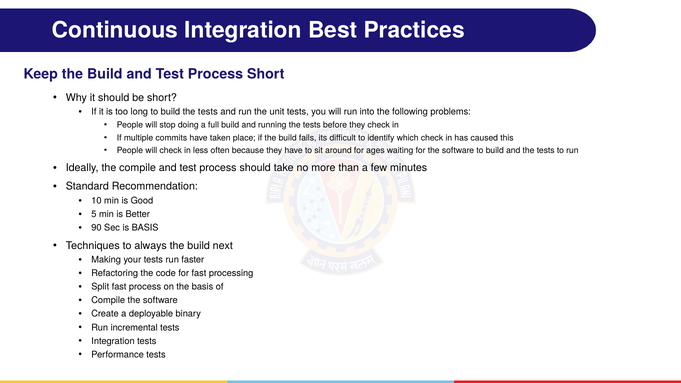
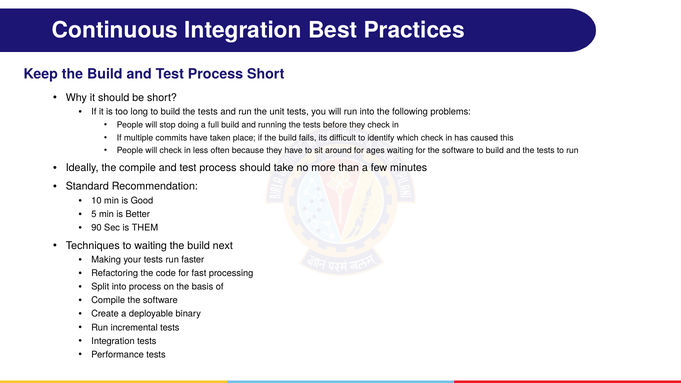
is BASIS: BASIS -> THEM
to always: always -> waiting
Split fast: fast -> into
